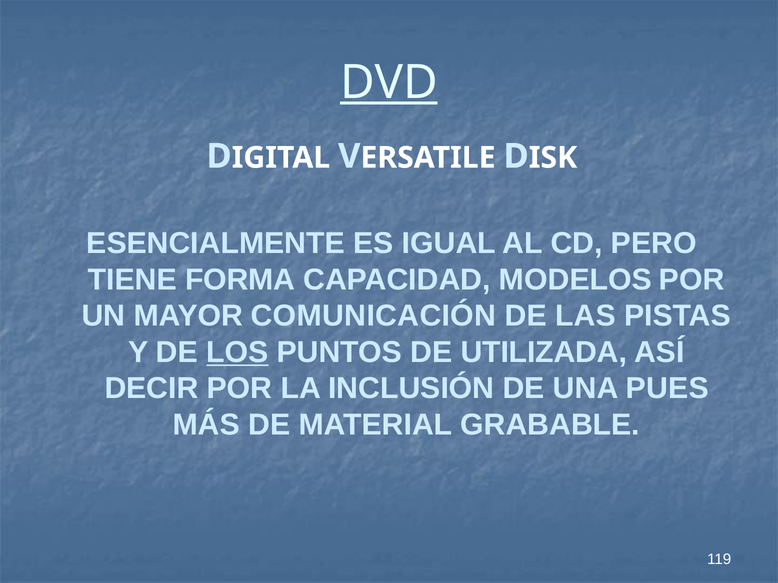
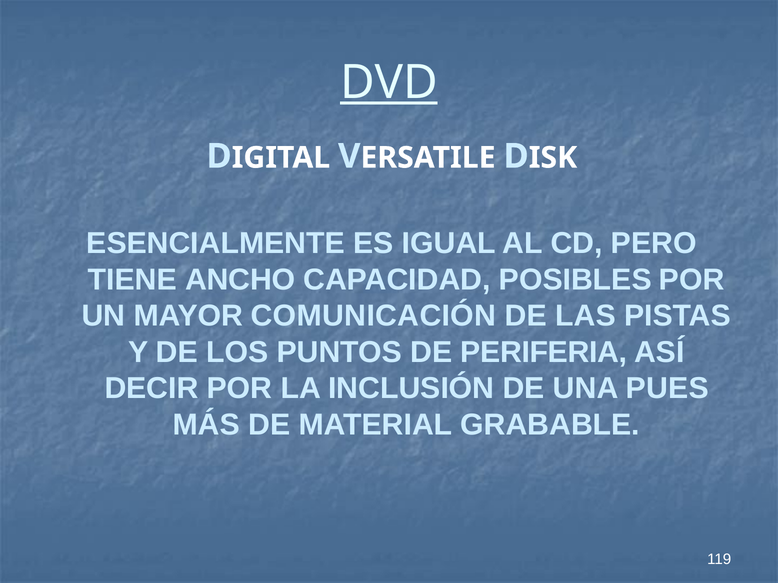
FORMA: FORMA -> ANCHO
MODELOS: MODELOS -> POSIBLES
LOS underline: present -> none
UTILIZADA: UTILIZADA -> PERIFERIA
